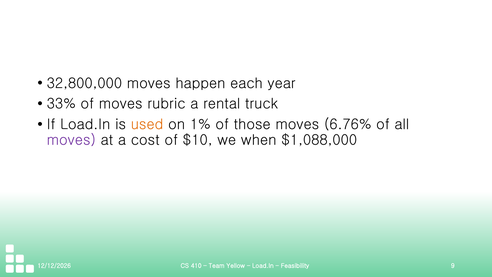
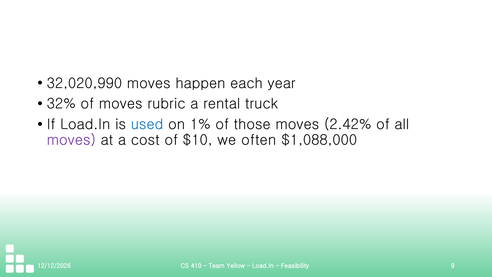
32,800,000: 32,800,000 -> 32,020,990
33%: 33% -> 32%
used colour: orange -> blue
6.76%: 6.76% -> 2.42%
when: when -> often
